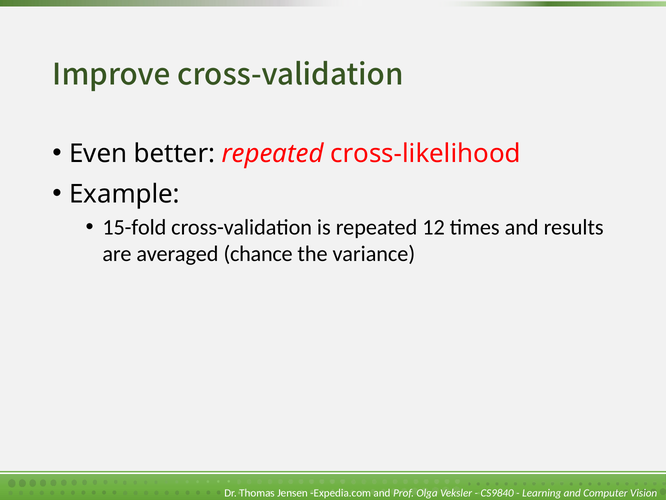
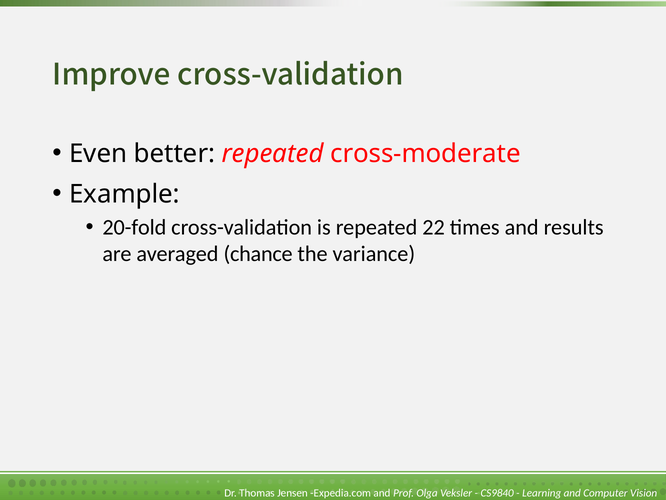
cross-likelihood: cross-likelihood -> cross-moderate
15-fold: 15-fold -> 20-fold
12: 12 -> 22
